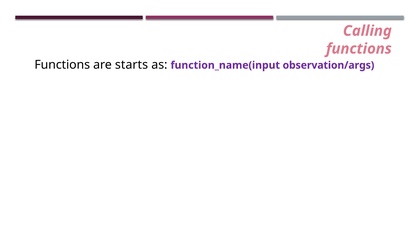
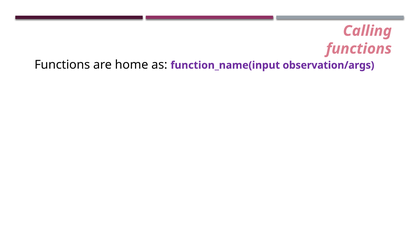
starts: starts -> home
